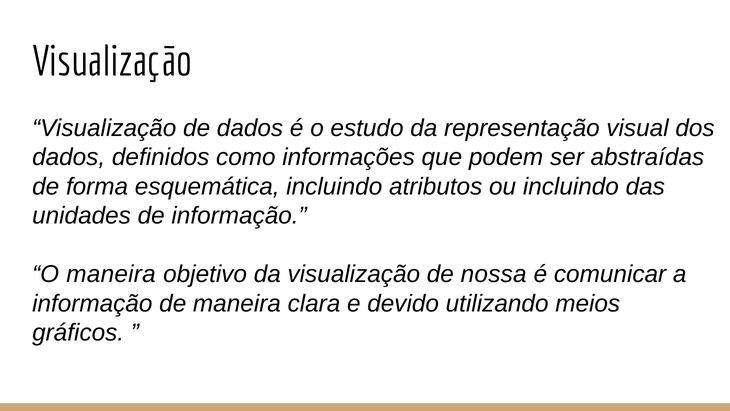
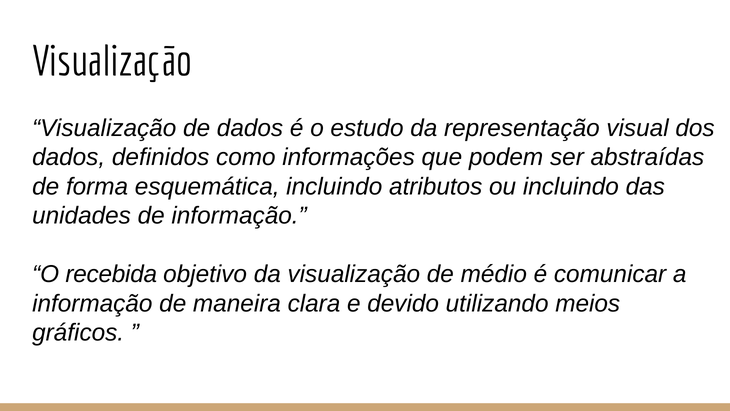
O maneira: maneira -> recebida
nossa: nossa -> médio
